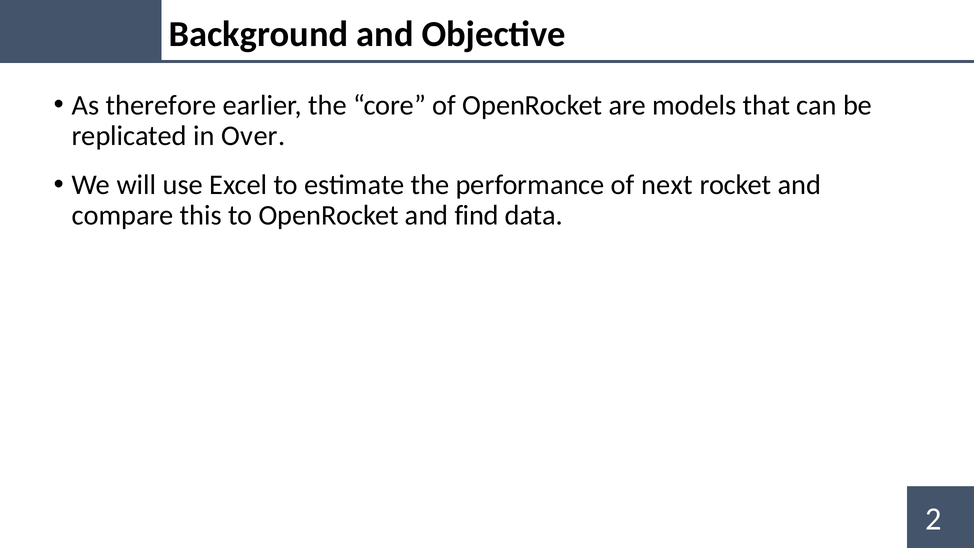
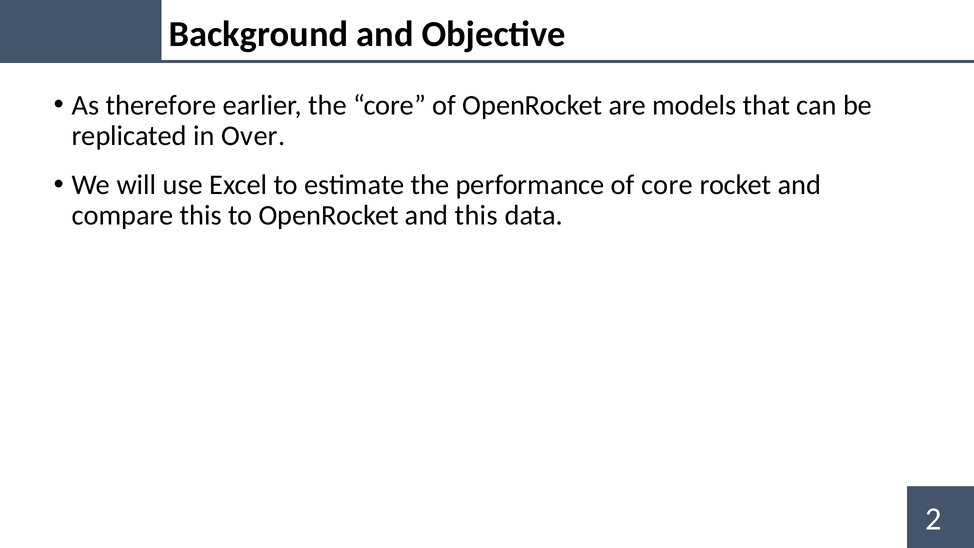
of next: next -> core
and find: find -> this
